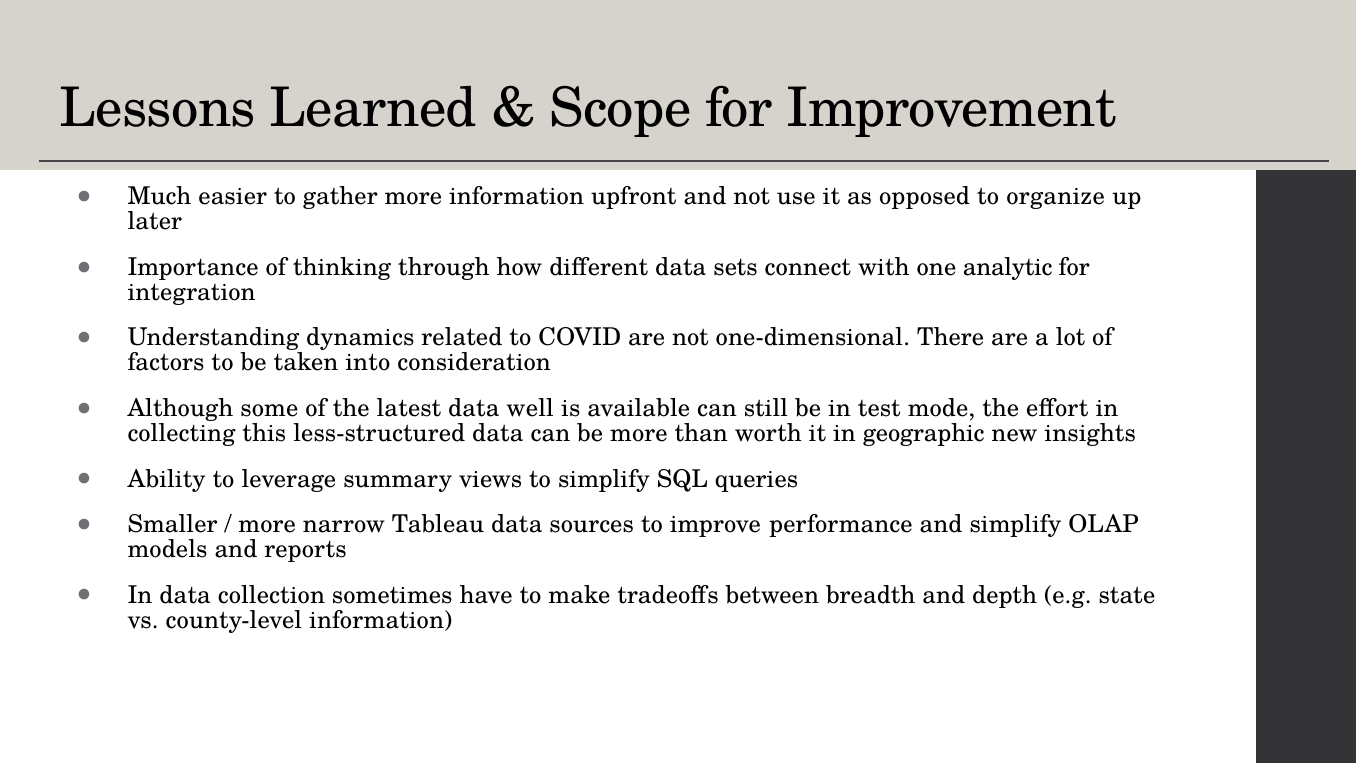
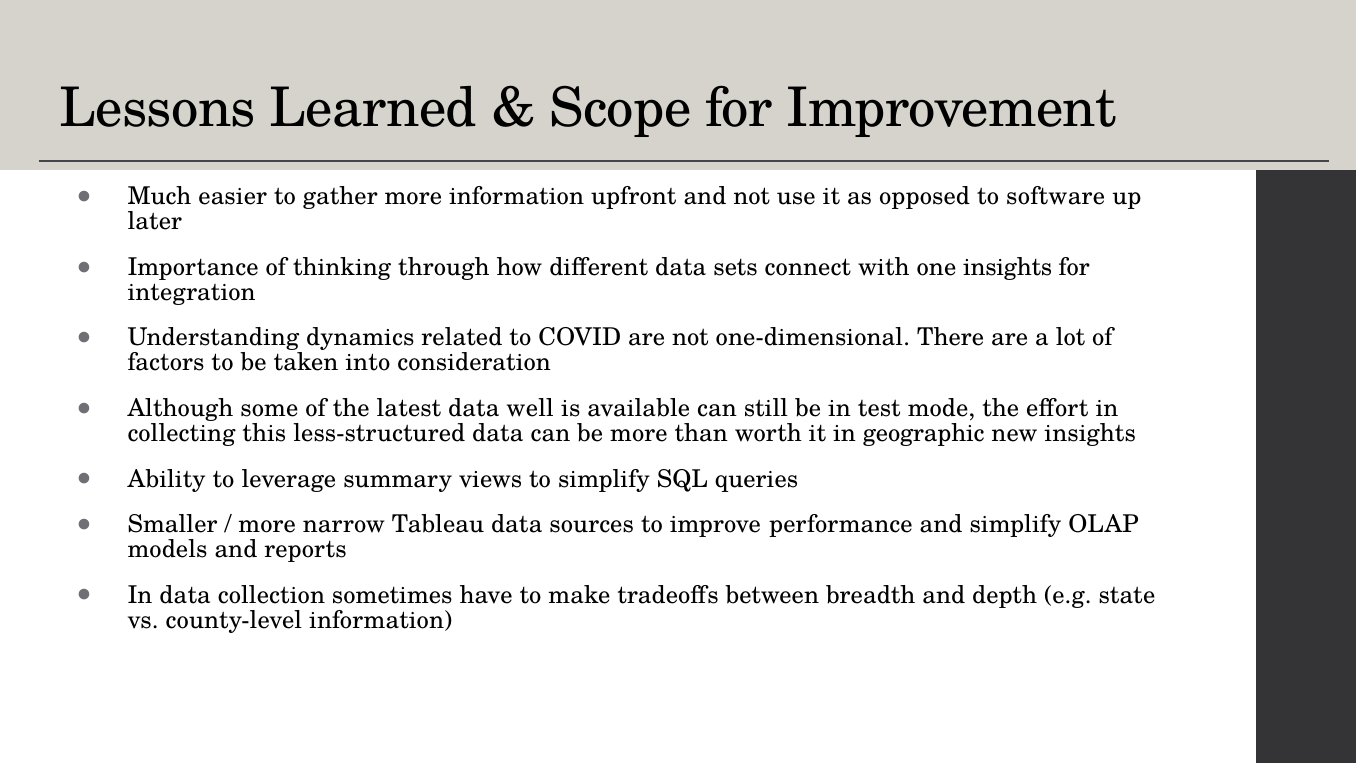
organize: organize -> software
one analytic: analytic -> insights
